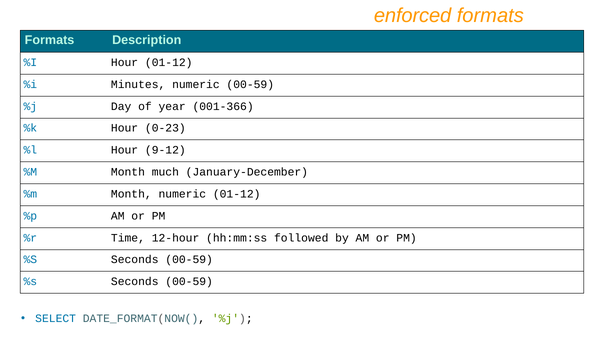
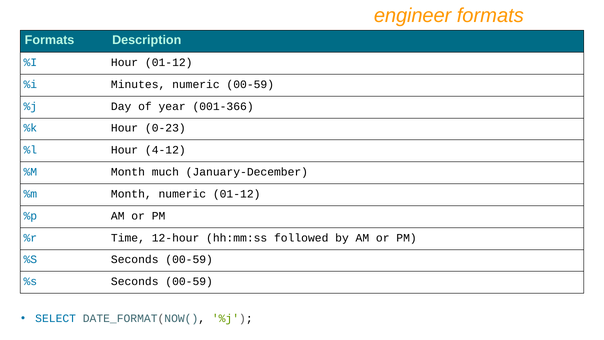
enforced: enforced -> engineer
9-12: 9-12 -> 4-12
